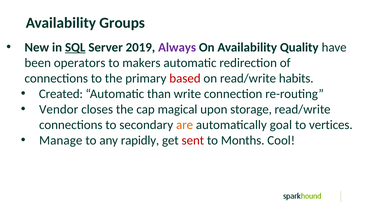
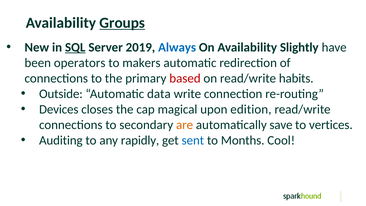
Groups underline: none -> present
Always colour: purple -> blue
Quality: Quality -> Slightly
Created: Created -> Outside
than: than -> data
Vendor: Vendor -> Devices
storage: storage -> edition
goal: goal -> save
Manage: Manage -> Auditing
sent colour: red -> blue
